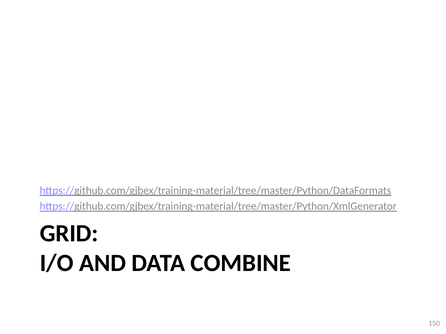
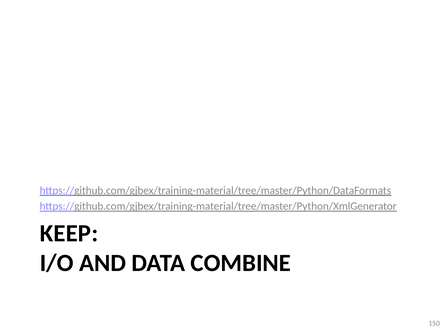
GRID: GRID -> KEEP
